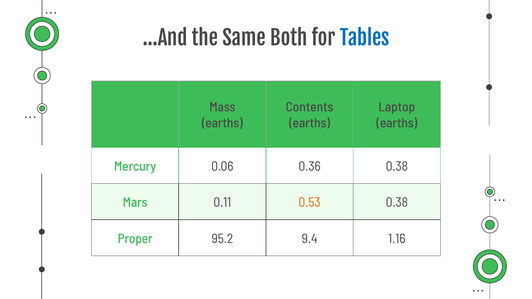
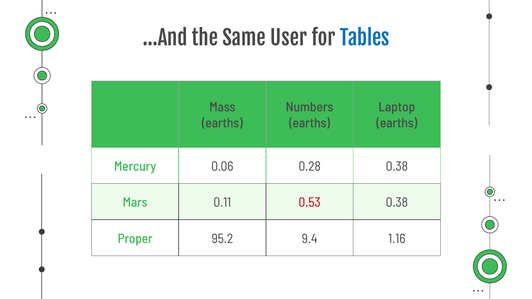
Both: Both -> User
Contents: Contents -> Numbers
0.36: 0.36 -> 0.28
0.53 colour: orange -> red
